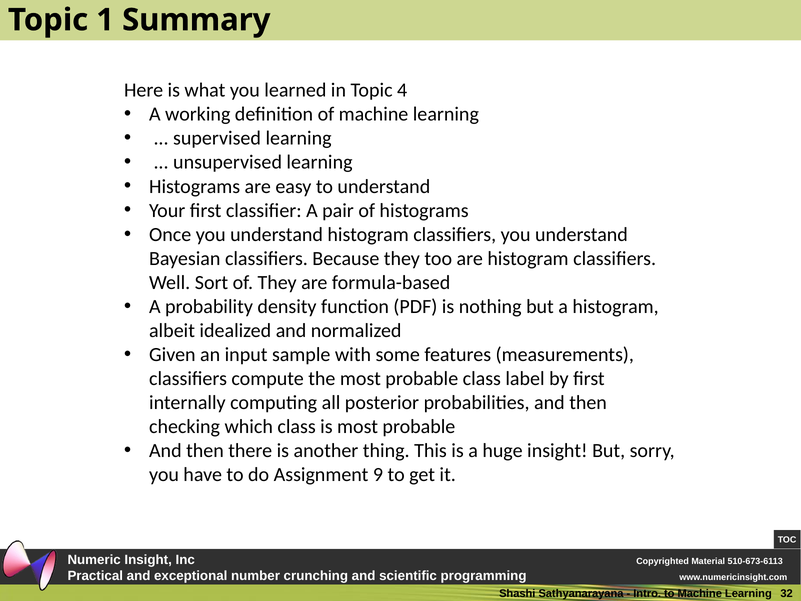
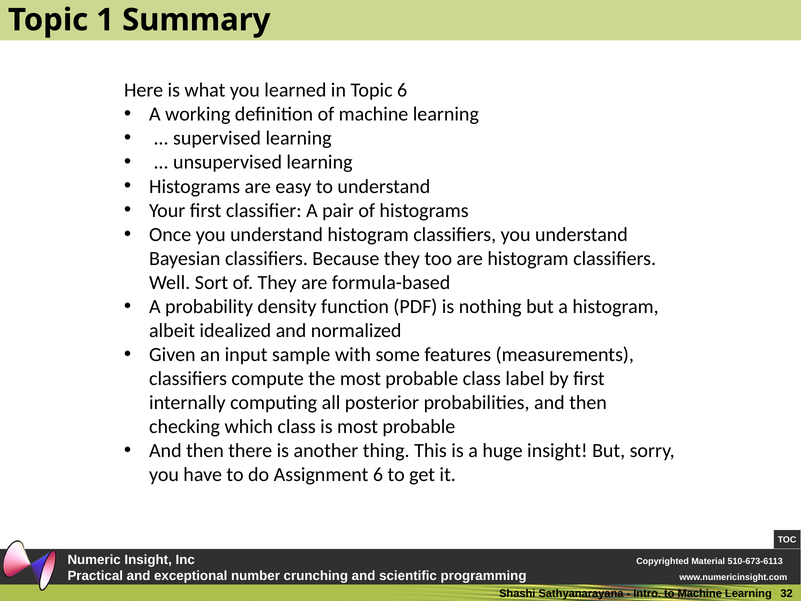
Topic 4: 4 -> 6
Assignment 9: 9 -> 6
